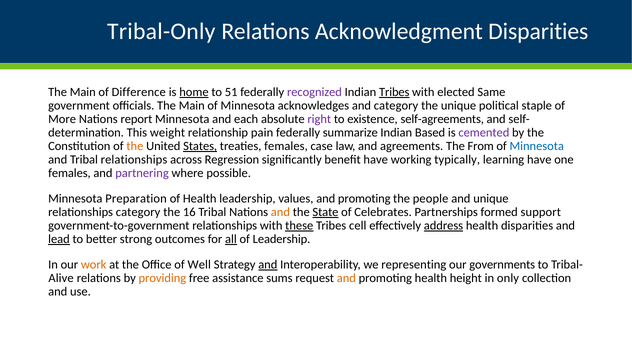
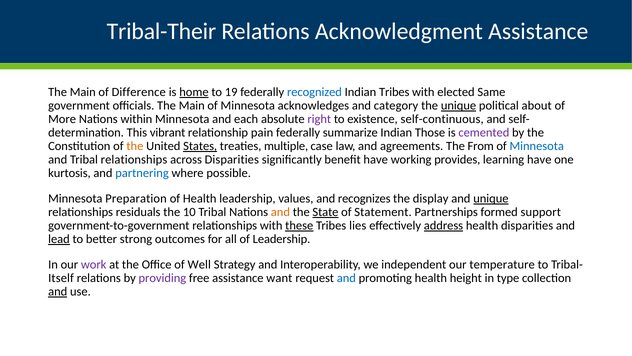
Tribal-Only: Tribal-Only -> Tribal-Their
Acknowledgment Disparities: Disparities -> Assistance
51: 51 -> 19
recognized colour: purple -> blue
Tribes at (394, 92) underline: present -> none
unique at (459, 105) underline: none -> present
staple: staple -> about
report: report -> within
self-agreements: self-agreements -> self-continuous
weight: weight -> vibrant
Based: Based -> Those
treaties females: females -> multiple
across Regression: Regression -> Disparities
typically: typically -> provides
females at (69, 173): females -> kurtosis
partnering colour: purple -> blue
values and promoting: promoting -> recognizes
people: people -> display
unique at (491, 198) underline: none -> present
relationships category: category -> residuals
16: 16 -> 10
Celebrates: Celebrates -> Statement
cell: cell -> lies
all underline: present -> none
work colour: orange -> purple
and at (268, 264) underline: present -> none
representing: representing -> independent
governments: governments -> temperature
Alive: Alive -> Itself
providing colour: orange -> purple
sums: sums -> want
and at (346, 278) colour: orange -> blue
only: only -> type
and at (58, 291) underline: none -> present
